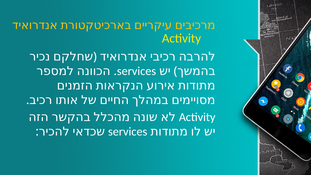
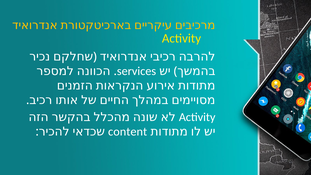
services at (128, 131): services -> content
